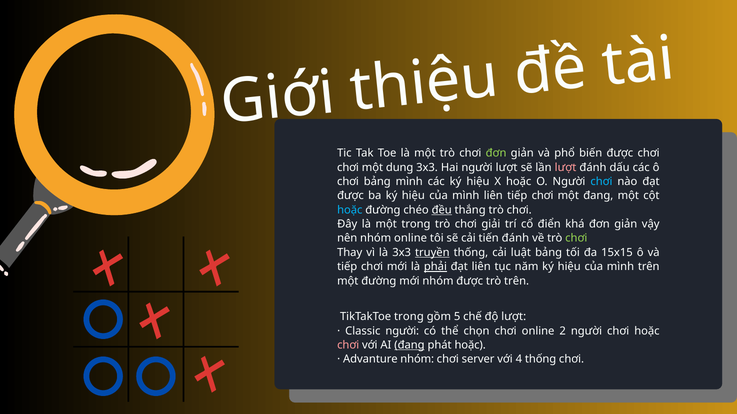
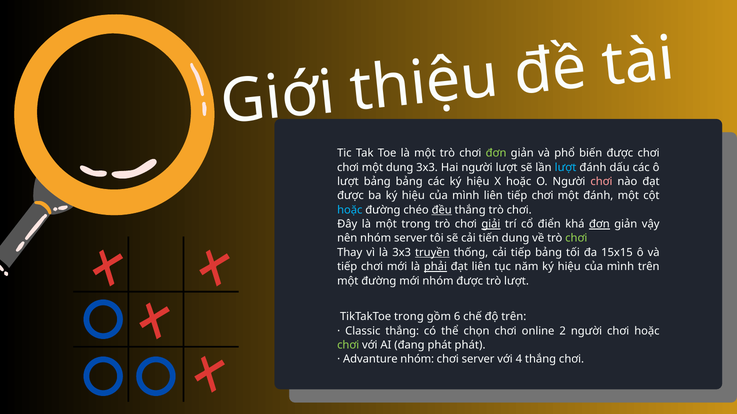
lượt at (565, 168) colour: pink -> light blue
chơi at (348, 182): chơi -> lượt
bảng mình: mình -> bảng
chơi at (601, 182) colour: light blue -> pink
một đang: đang -> đánh
giải underline: none -> present
đơn at (599, 224) underline: none -> present
nhóm online: online -> server
tiến đánh: đánh -> dung
cải luật: luật -> tiếp
trò trên: trên -> lượt
5: 5 -> 6
độ lượt: lượt -> trên
Classic người: người -> thắng
chơi at (348, 345) colour: pink -> light green
đang at (409, 345) underline: present -> none
phát hoặc: hoặc -> phát
4 thống: thống -> thắng
